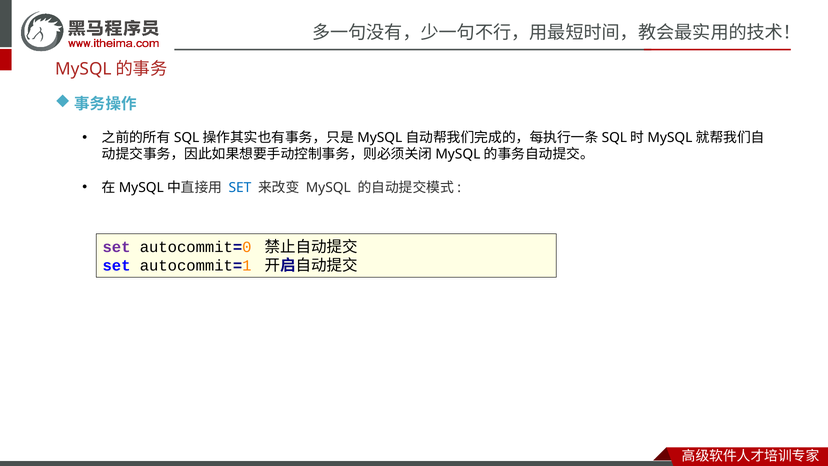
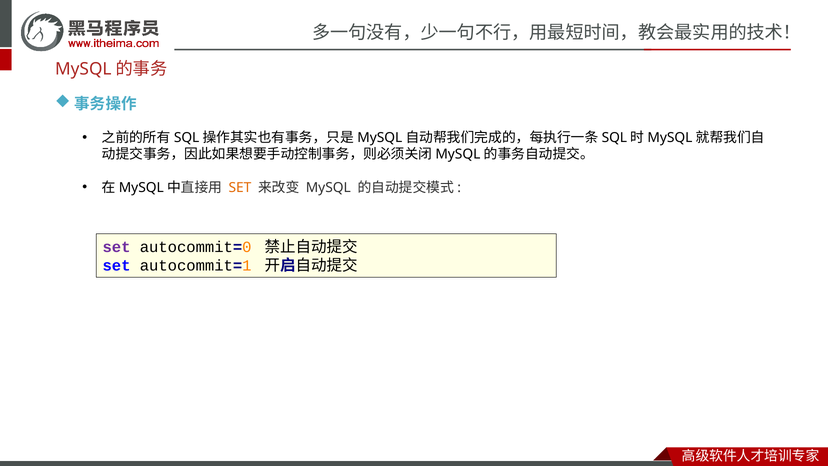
SET at (240, 187) colour: blue -> orange
